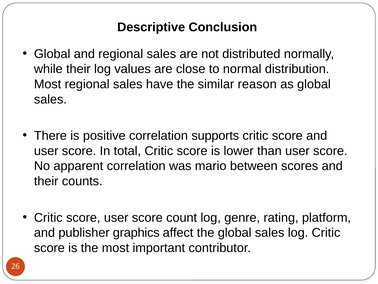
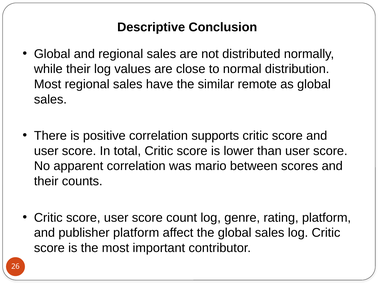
reason: reason -> remote
publisher graphics: graphics -> platform
